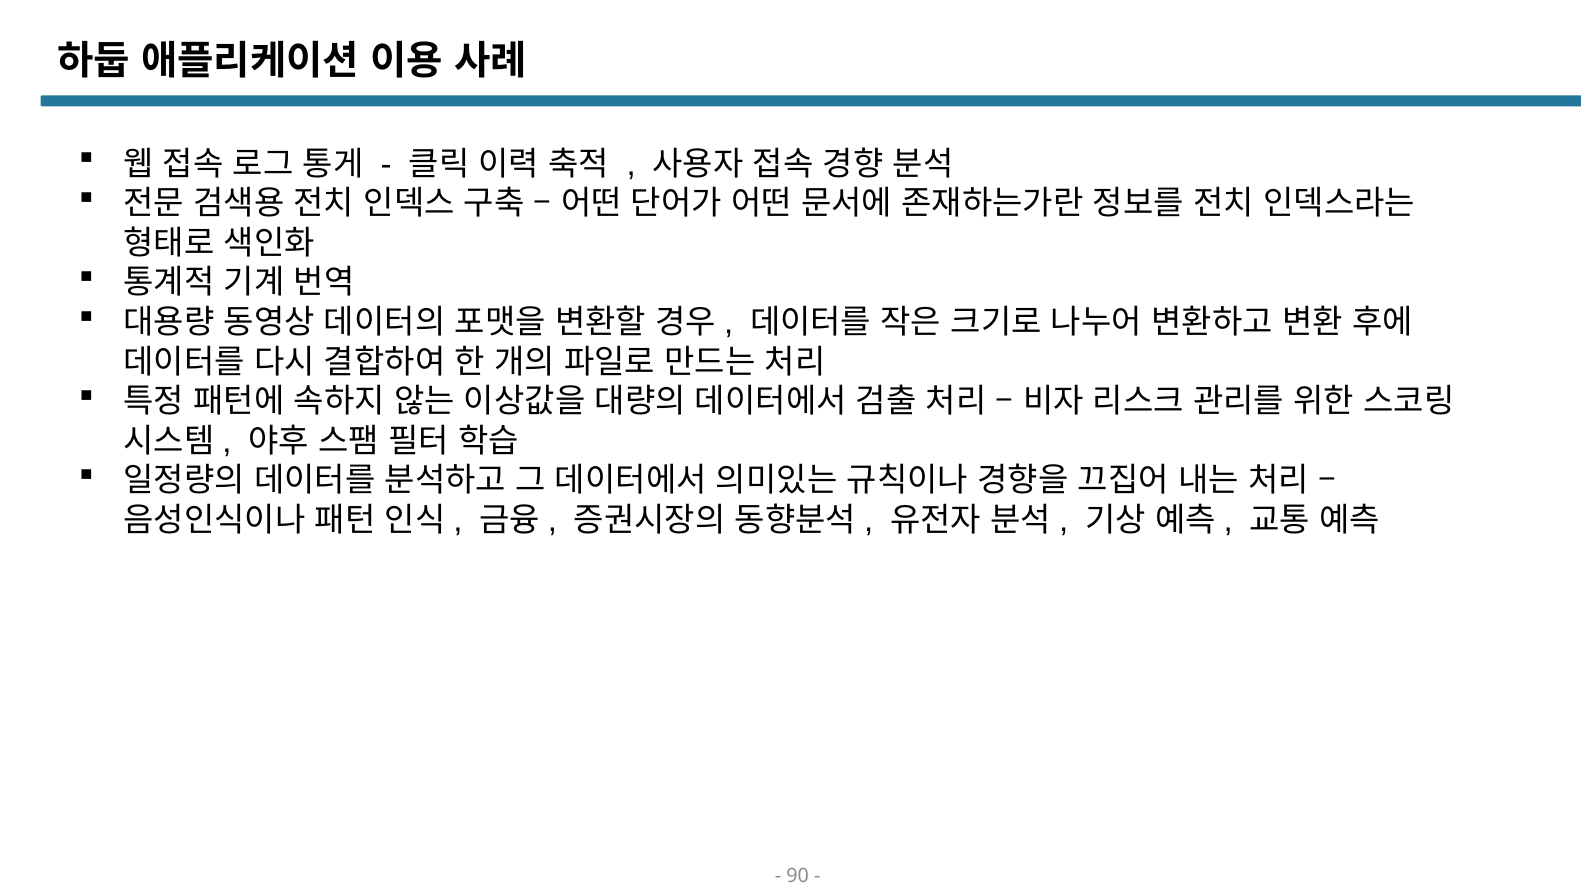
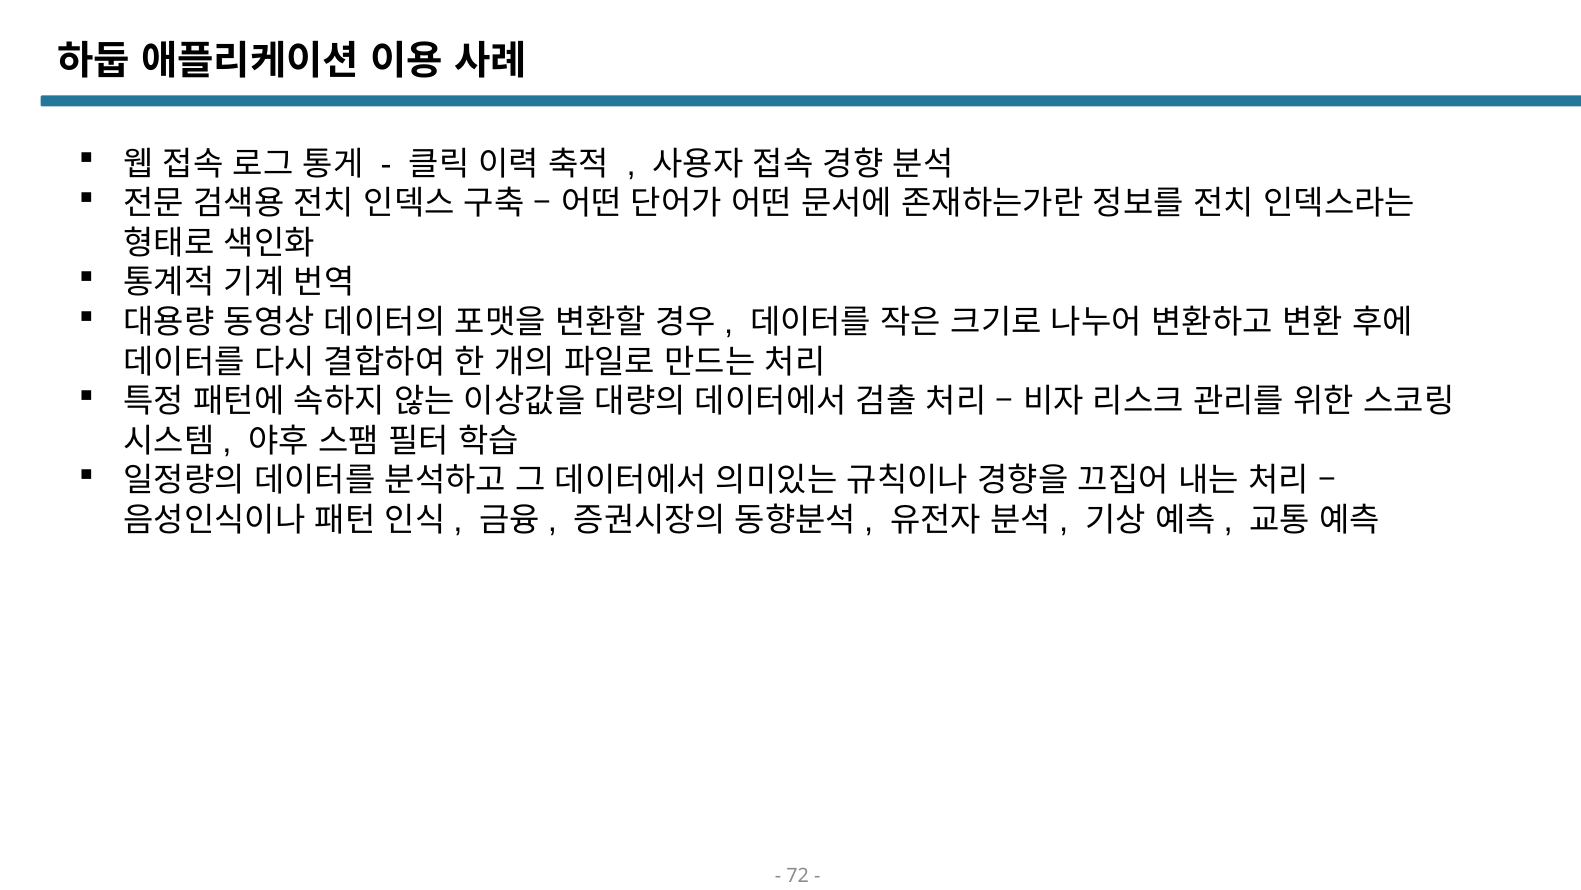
90: 90 -> 72
